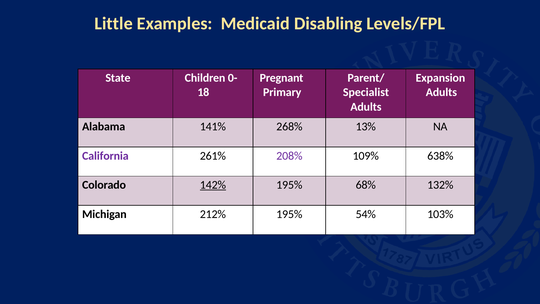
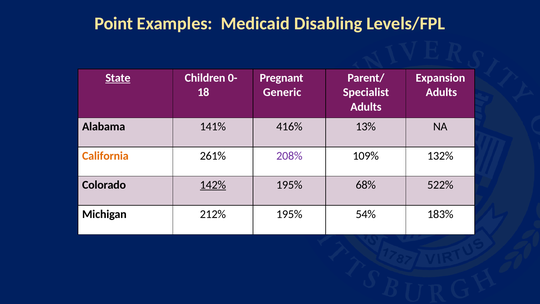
Little: Little -> Point
State underline: none -> present
Primary: Primary -> Generic
268%: 268% -> 416%
California colour: purple -> orange
638%: 638% -> 132%
132%: 132% -> 522%
103%: 103% -> 183%
